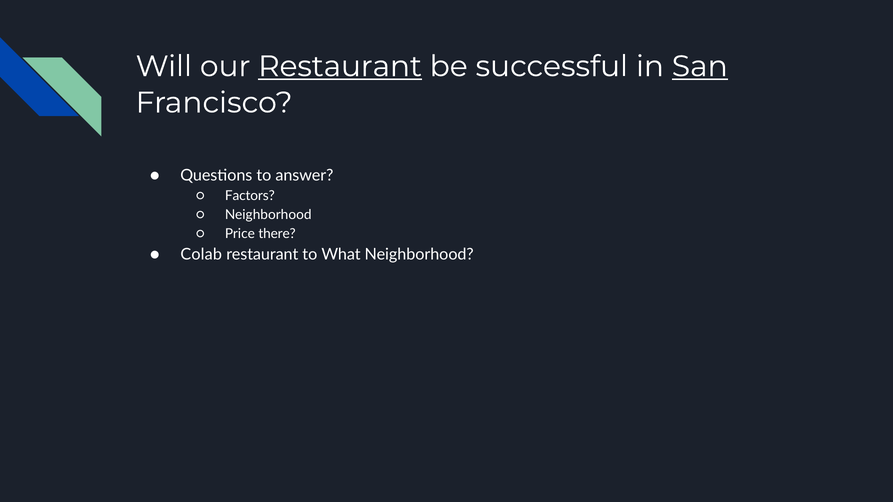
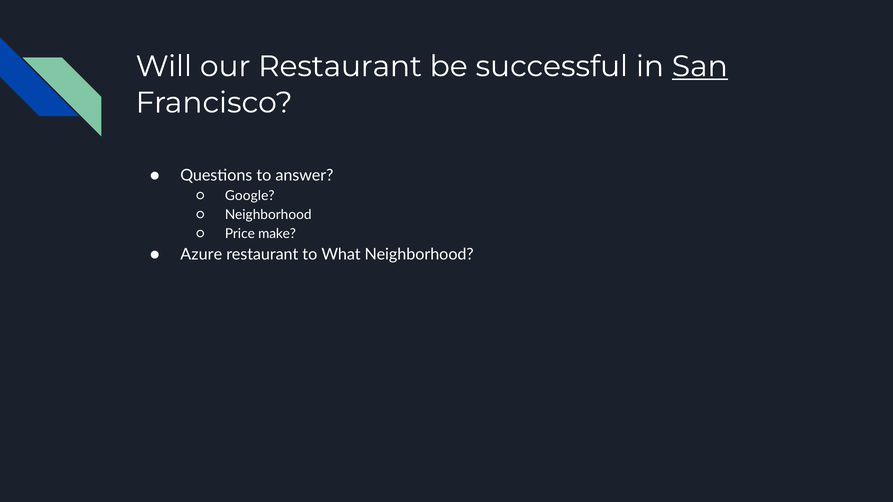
Restaurant at (340, 66) underline: present -> none
Factors: Factors -> Google
there: there -> make
Colab: Colab -> Azure
